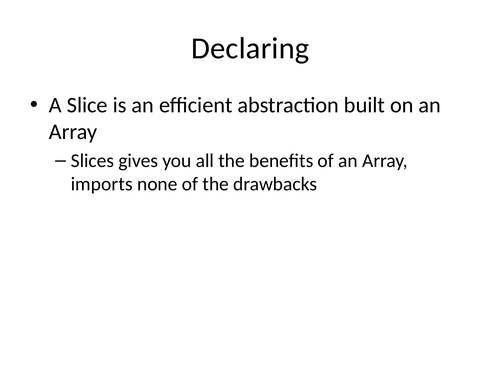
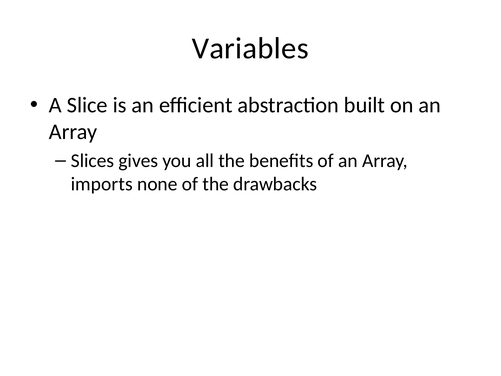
Declaring: Declaring -> Variables
